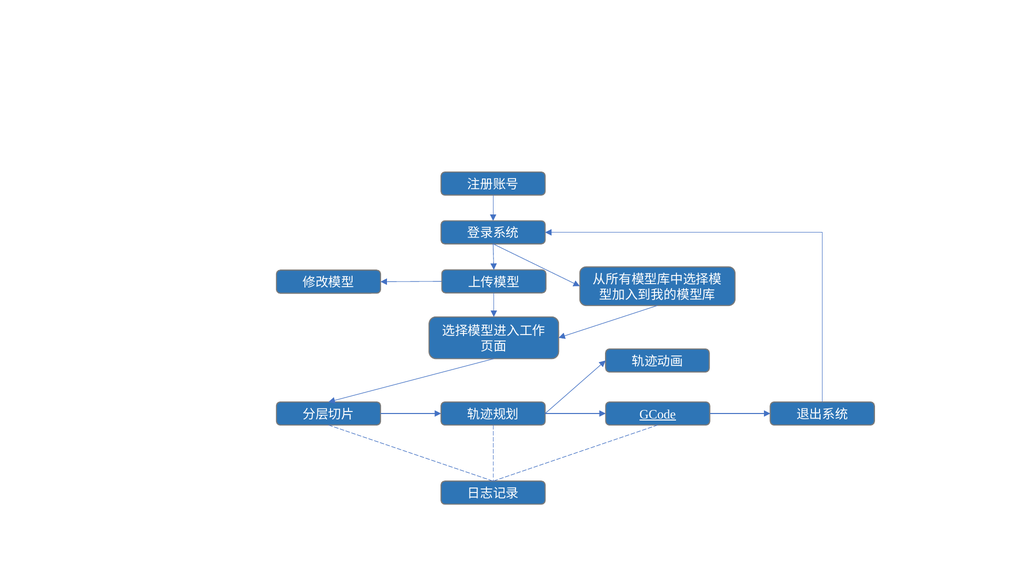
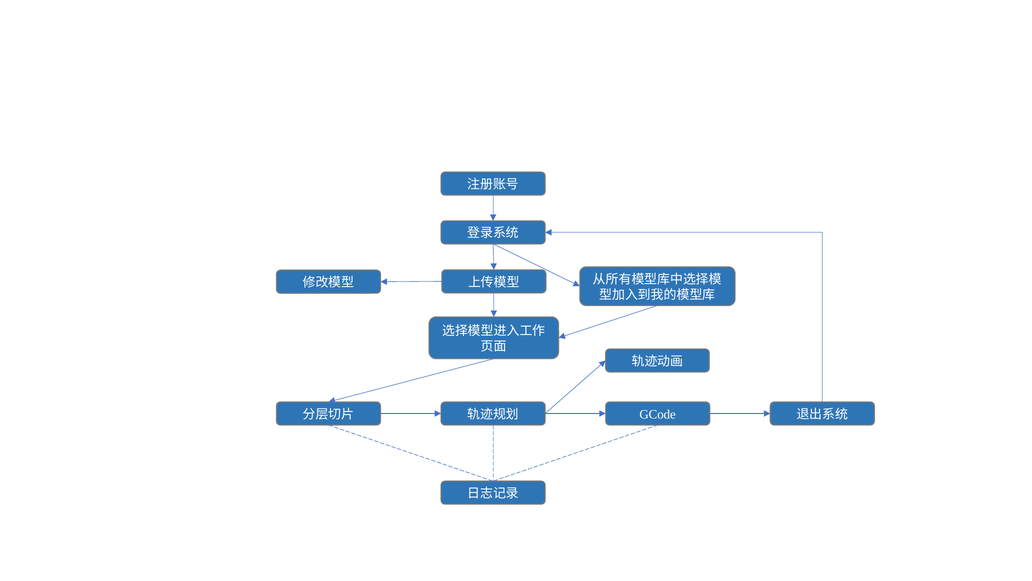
GCode underline: present -> none
